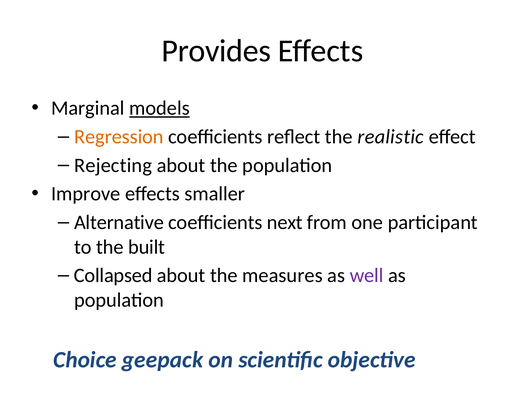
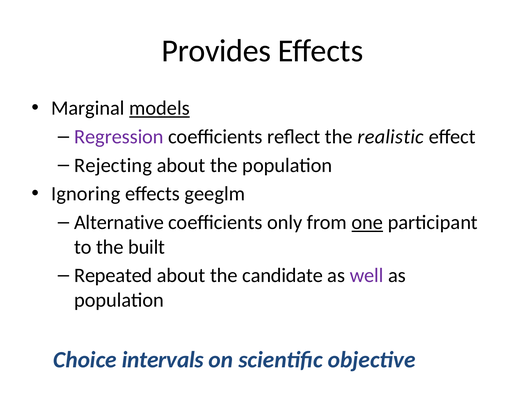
Regression colour: orange -> purple
Improve: Improve -> Ignoring
smaller: smaller -> geeglm
next: next -> only
one underline: none -> present
Collapsed: Collapsed -> Repeated
measures: measures -> candidate
geepack: geepack -> intervals
